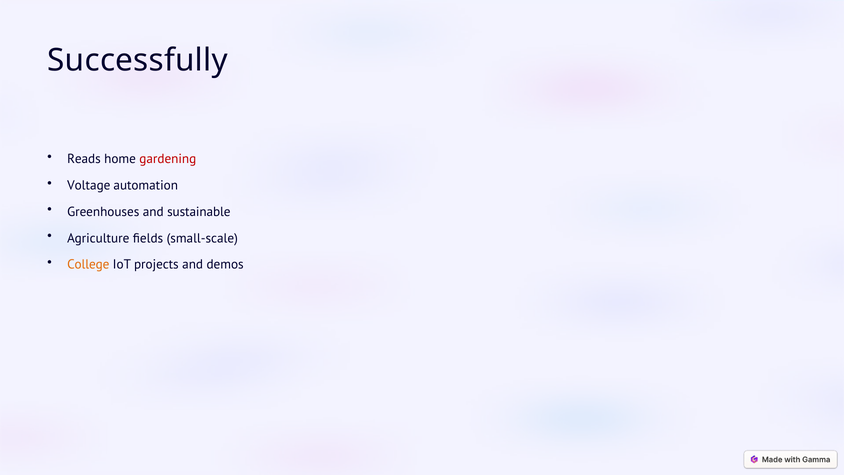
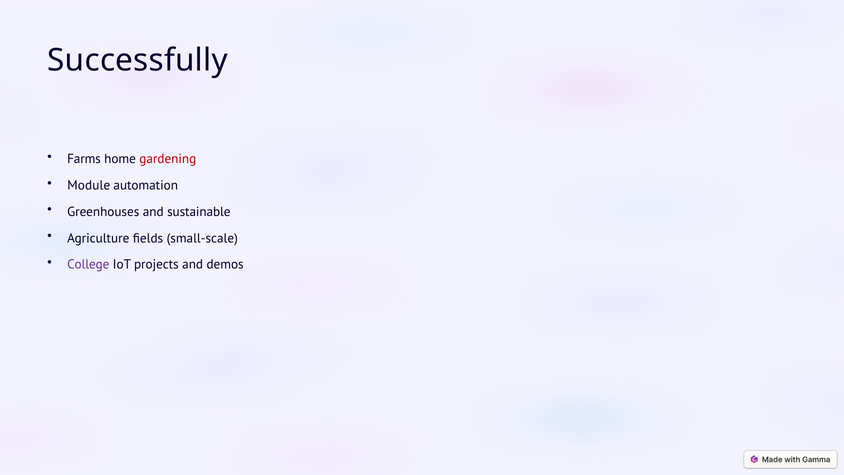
Reads: Reads -> Farms
Voltage: Voltage -> Module
College colour: orange -> purple
